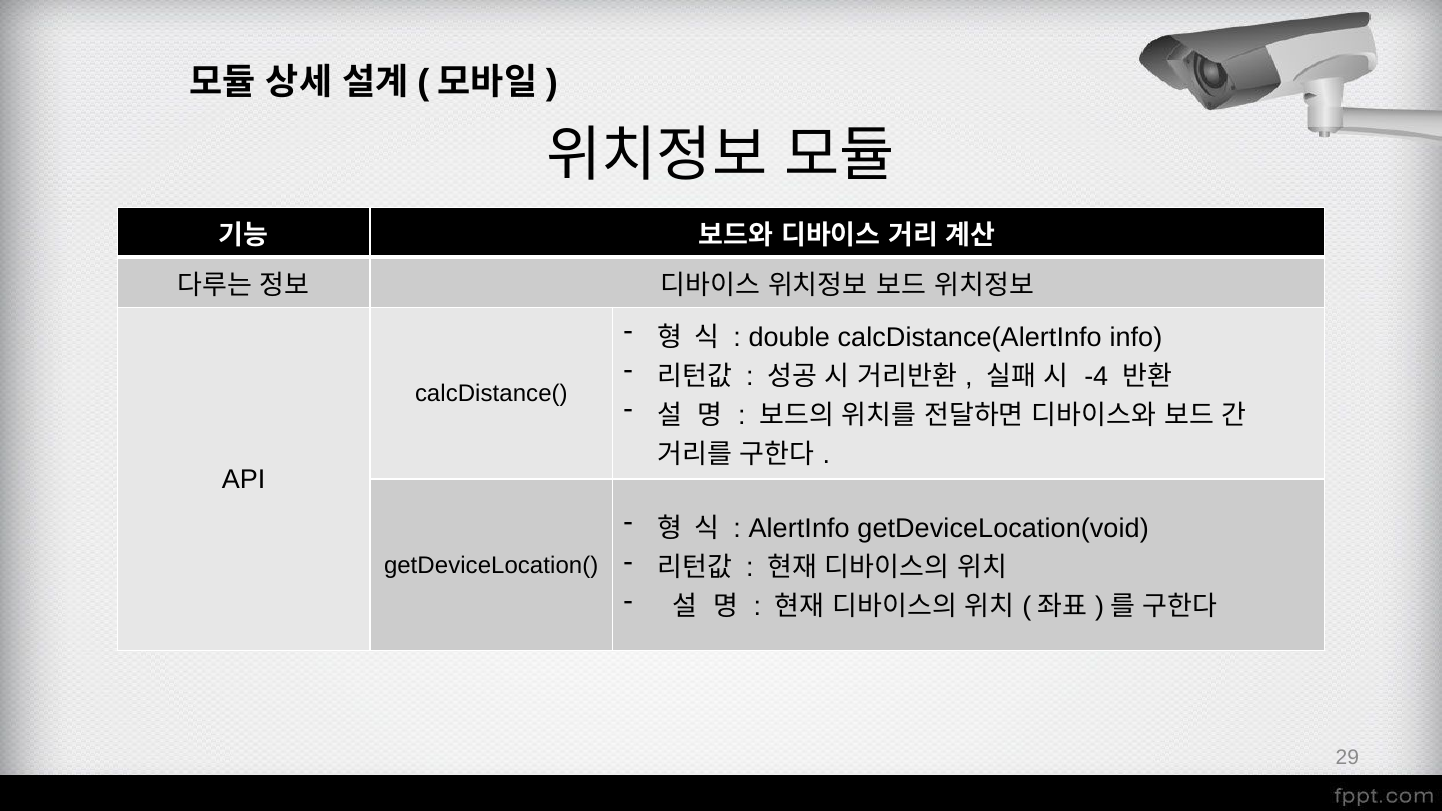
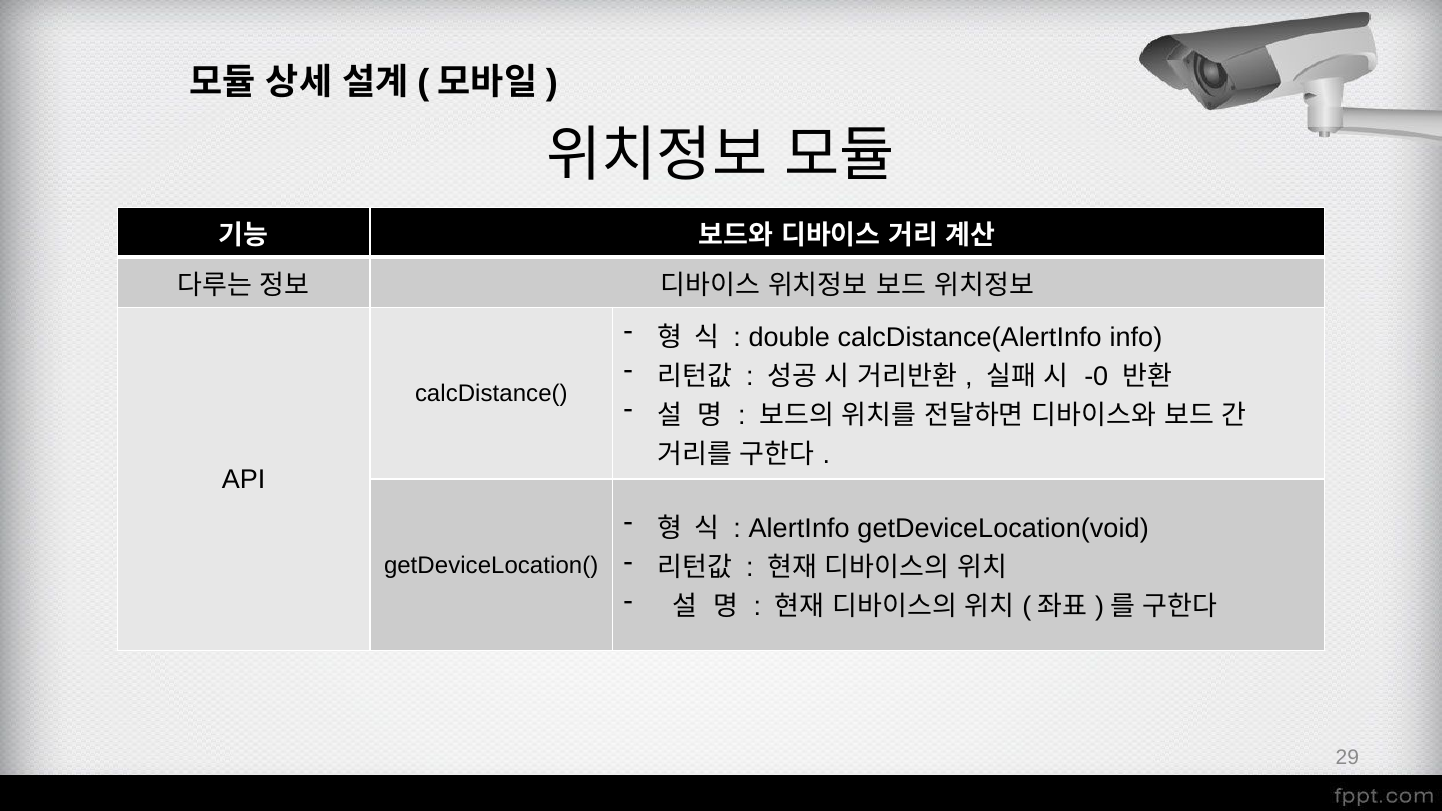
-4: -4 -> -0
